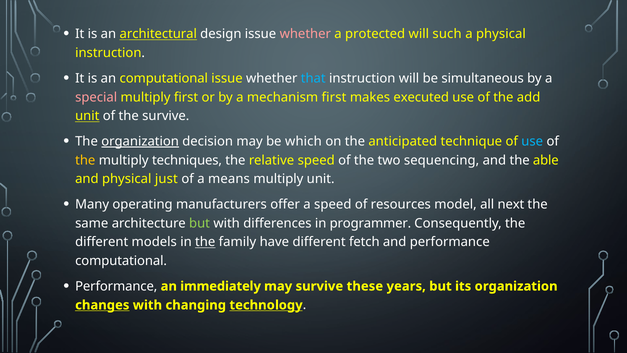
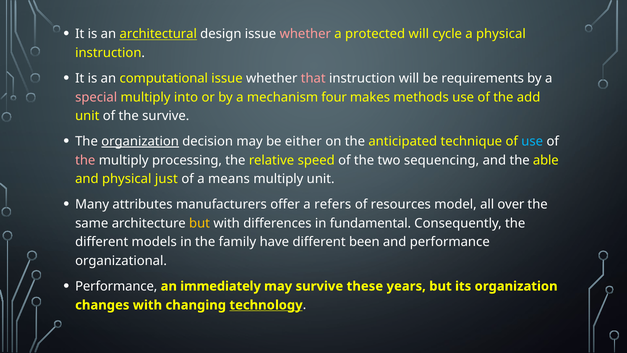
such: such -> cycle
that colour: light blue -> pink
simultaneous: simultaneous -> requirements
multiply first: first -> into
mechanism first: first -> four
executed: executed -> methods
unit at (87, 116) underline: present -> none
which: which -> either
the at (85, 160) colour: yellow -> pink
techniques: techniques -> processing
operating: operating -> attributes
a speed: speed -> refers
next: next -> over
but at (200, 223) colour: light green -> yellow
programmer: programmer -> fundamental
the at (205, 242) underline: present -> none
fetch: fetch -> been
computational at (121, 261): computational -> organizational
changes underline: present -> none
